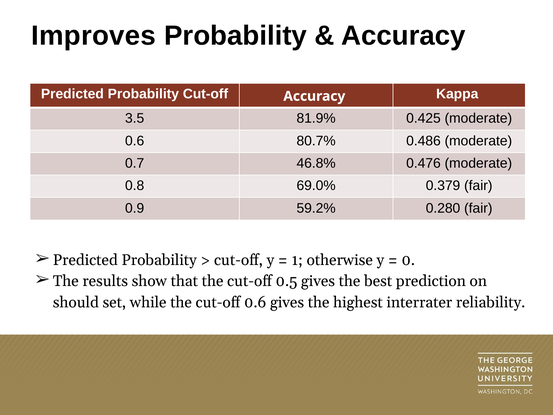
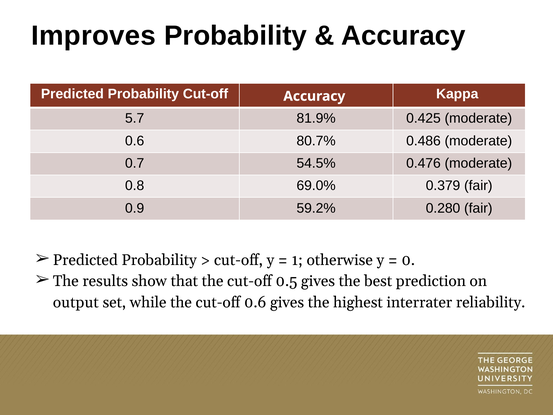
3.5: 3.5 -> 5.7
46.8%: 46.8% -> 54.5%
should: should -> output
